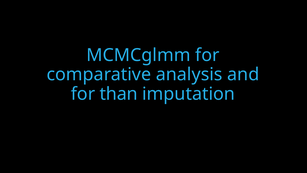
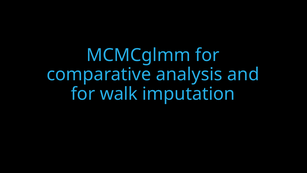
than: than -> walk
